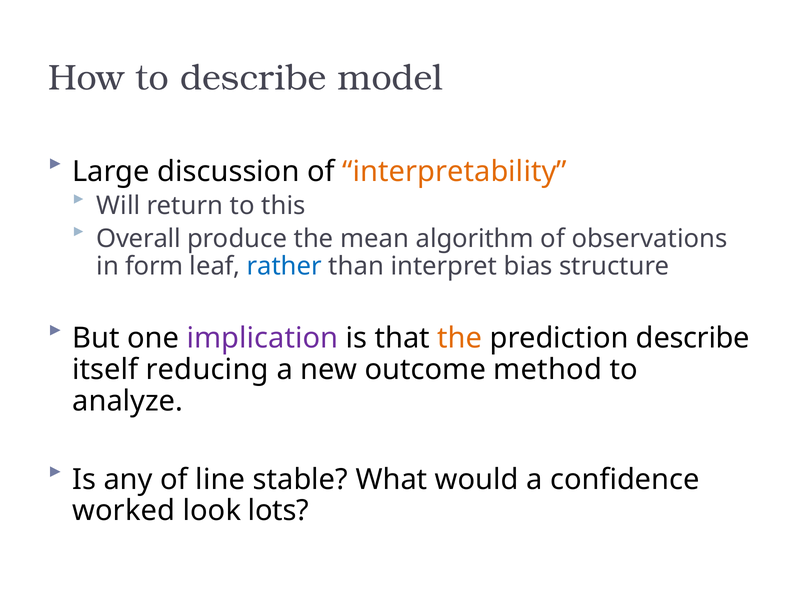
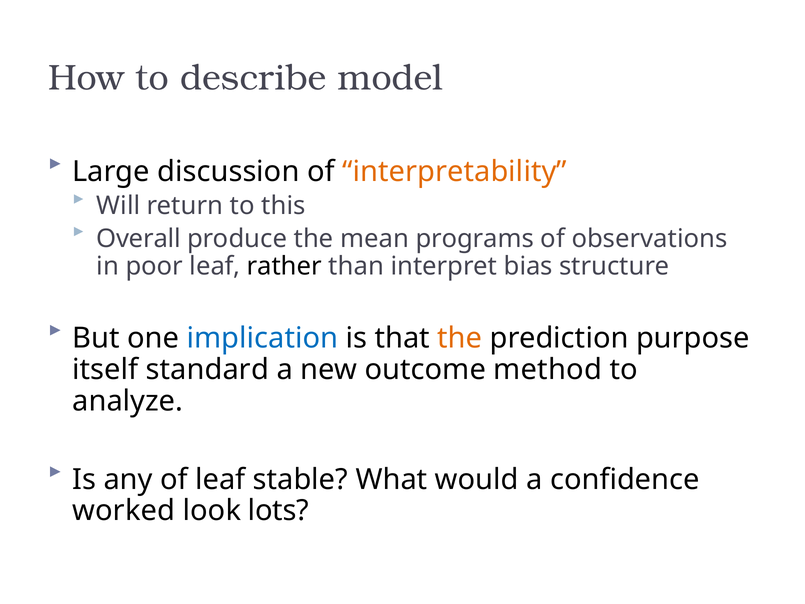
algorithm: algorithm -> programs
form: form -> poor
rather colour: blue -> black
implication colour: purple -> blue
prediction describe: describe -> purpose
reducing: reducing -> standard
of line: line -> leaf
